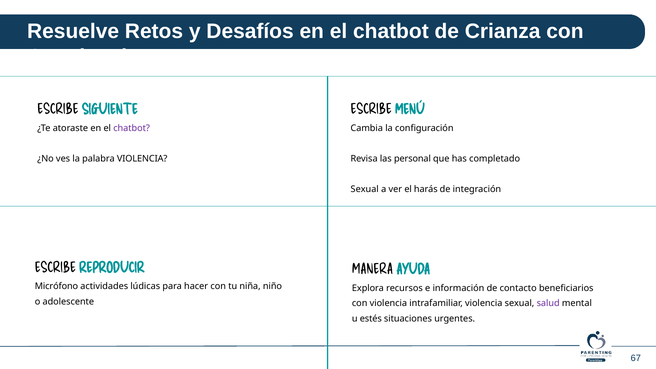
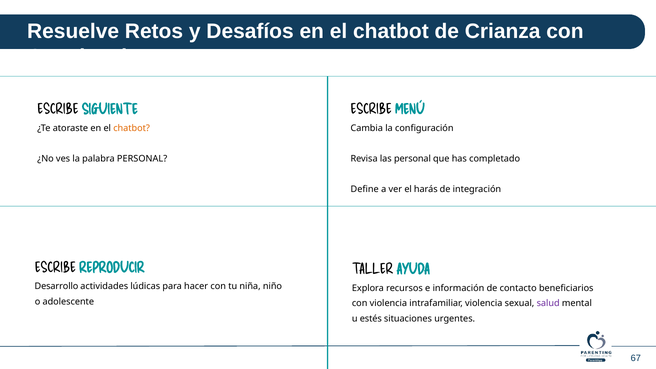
chatbot at (132, 128) colour: purple -> orange
palabra VIOLENCIA: VIOLENCIA -> PERSONAL
Sexual at (365, 189): Sexual -> Define
MANERA: MANERA -> TALLER
Micrófono: Micrófono -> Desarrollo
